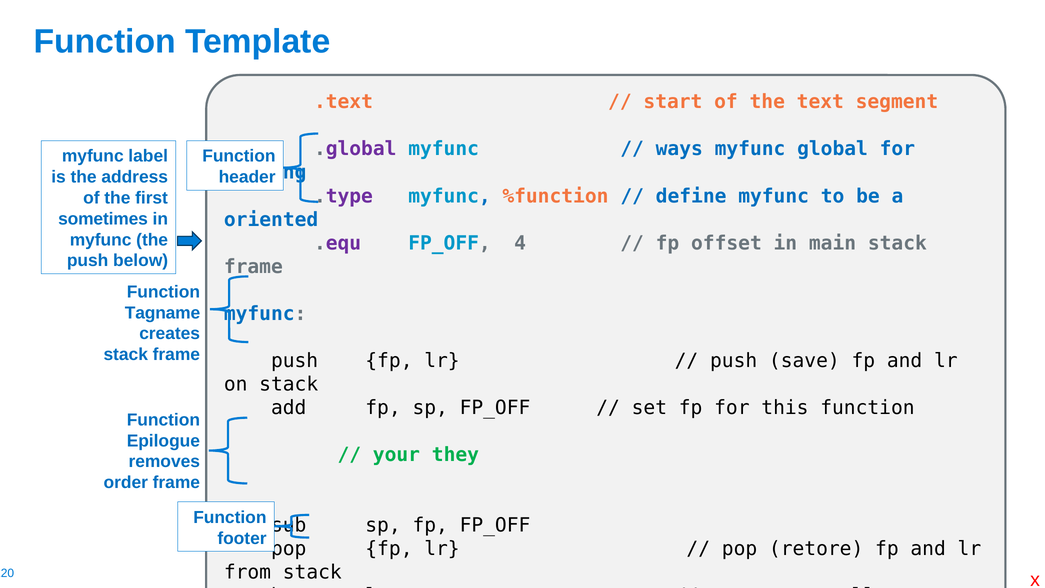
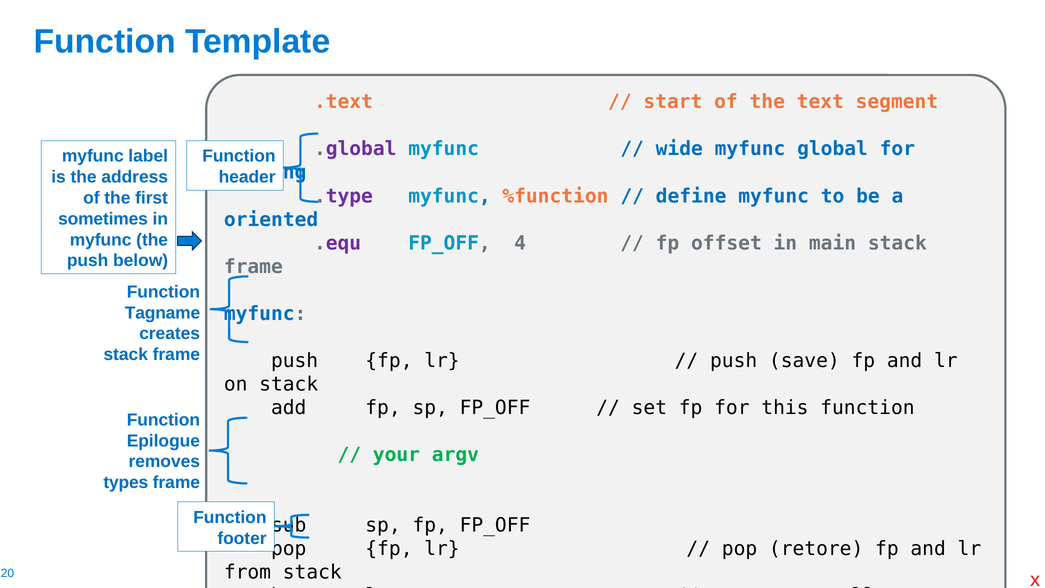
ways: ways -> wide
they: they -> argv
order: order -> types
